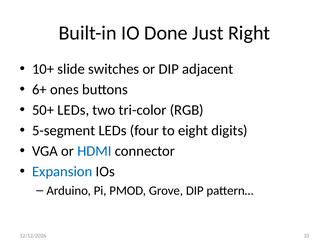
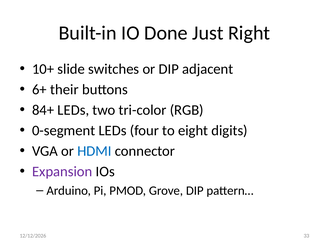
ones: ones -> their
50+: 50+ -> 84+
5-segment: 5-segment -> 0-segment
Expansion colour: blue -> purple
